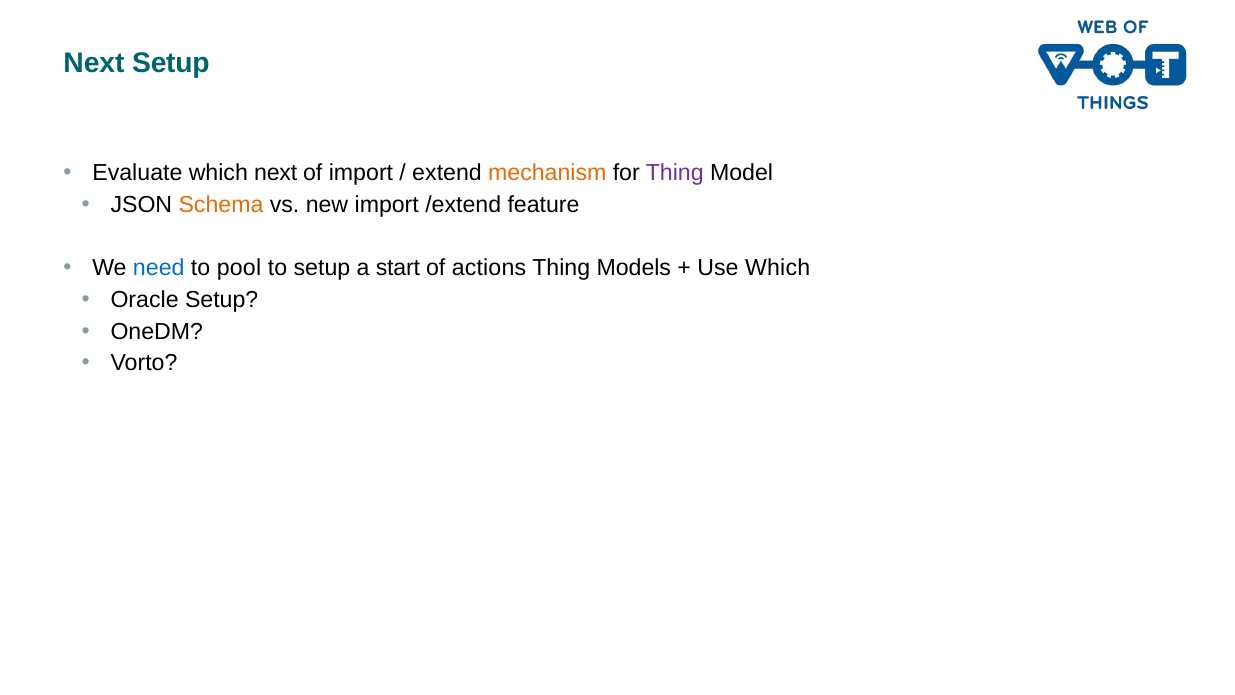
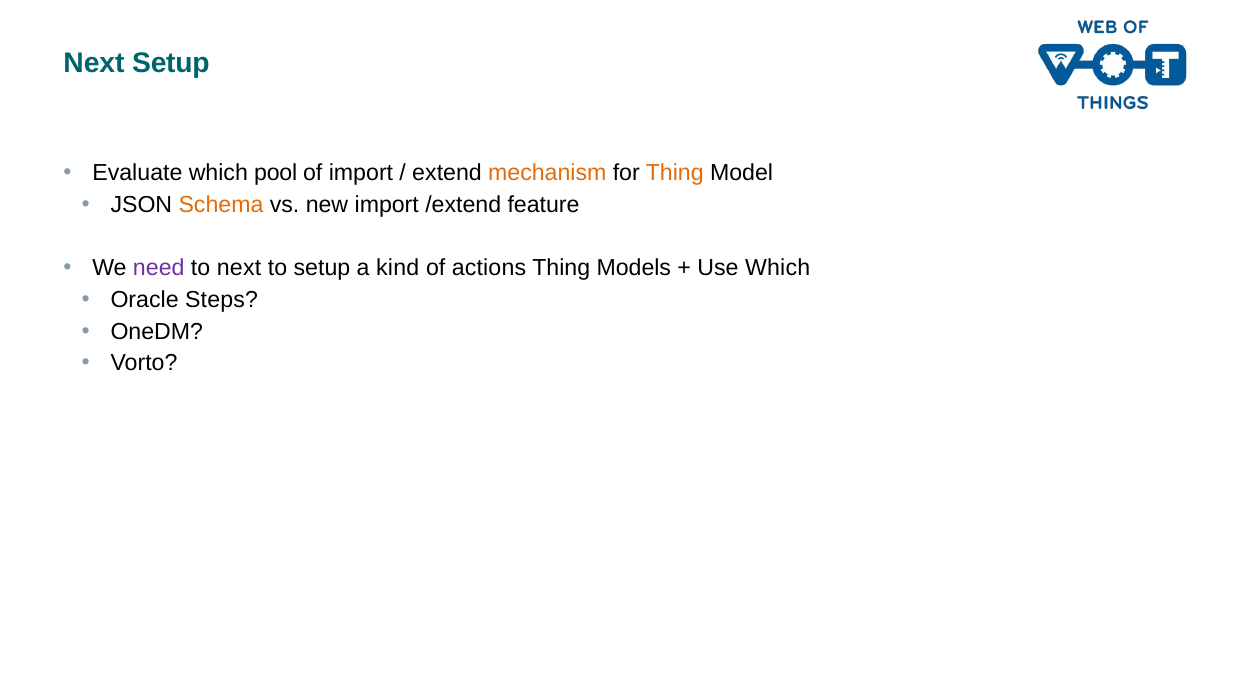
which next: next -> pool
Thing at (675, 173) colour: purple -> orange
need colour: blue -> purple
to pool: pool -> next
start: start -> kind
Oracle Setup: Setup -> Steps
